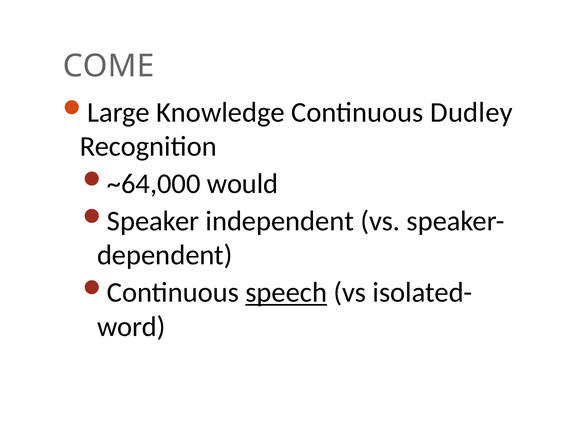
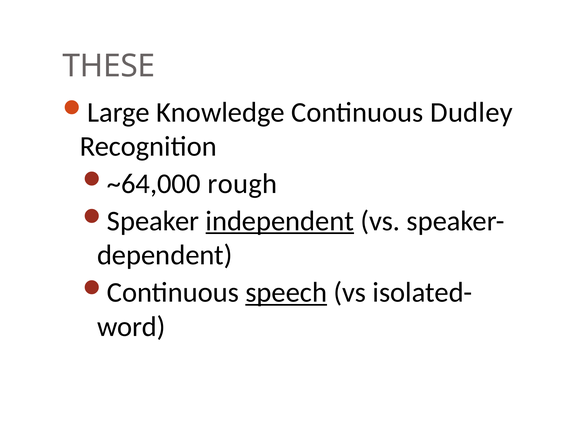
COME: COME -> THESE
would: would -> rough
independent underline: none -> present
